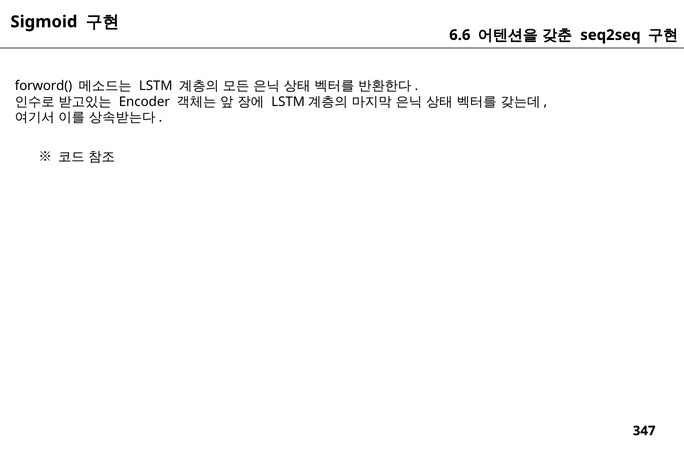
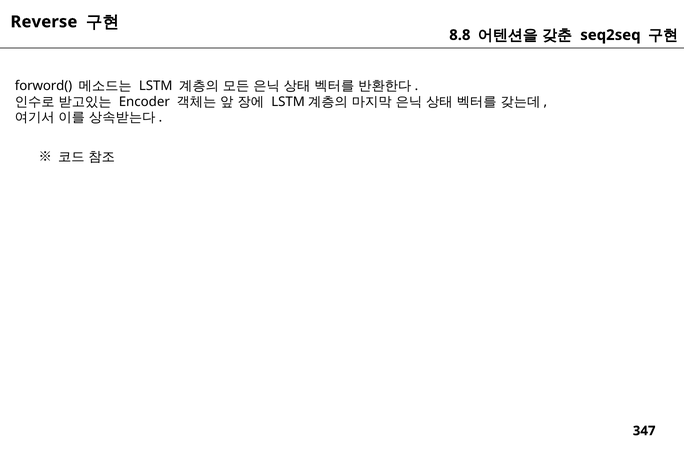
Sigmoid: Sigmoid -> Reverse
6.6: 6.6 -> 8.8
